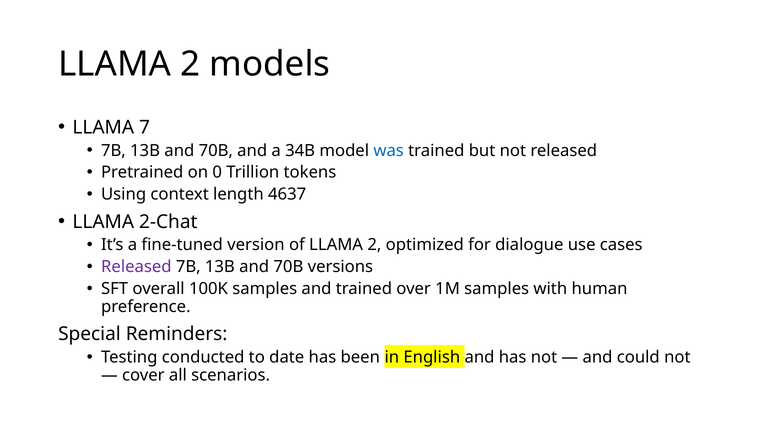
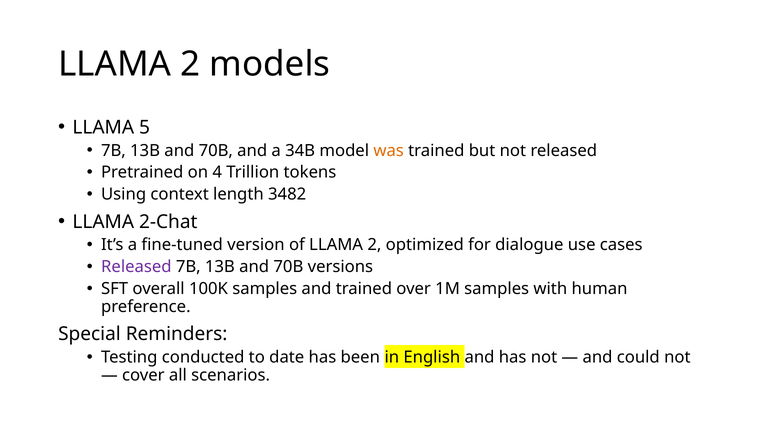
7: 7 -> 5
was colour: blue -> orange
0: 0 -> 4
4637: 4637 -> 3482
